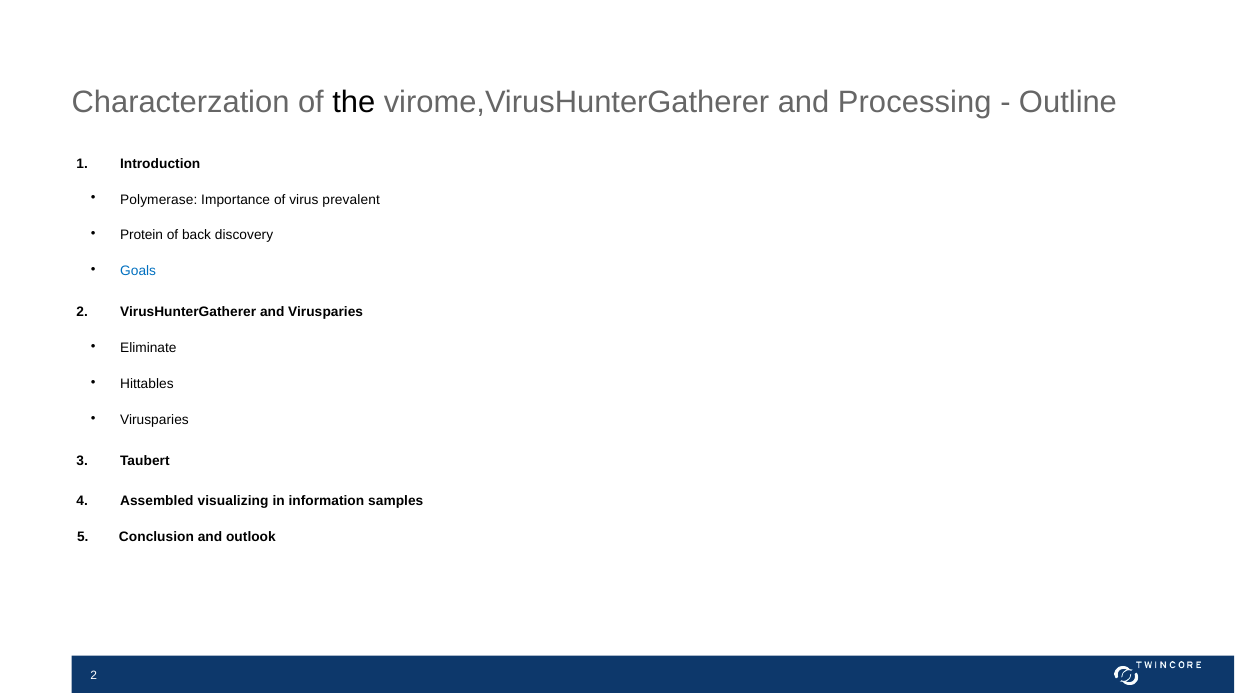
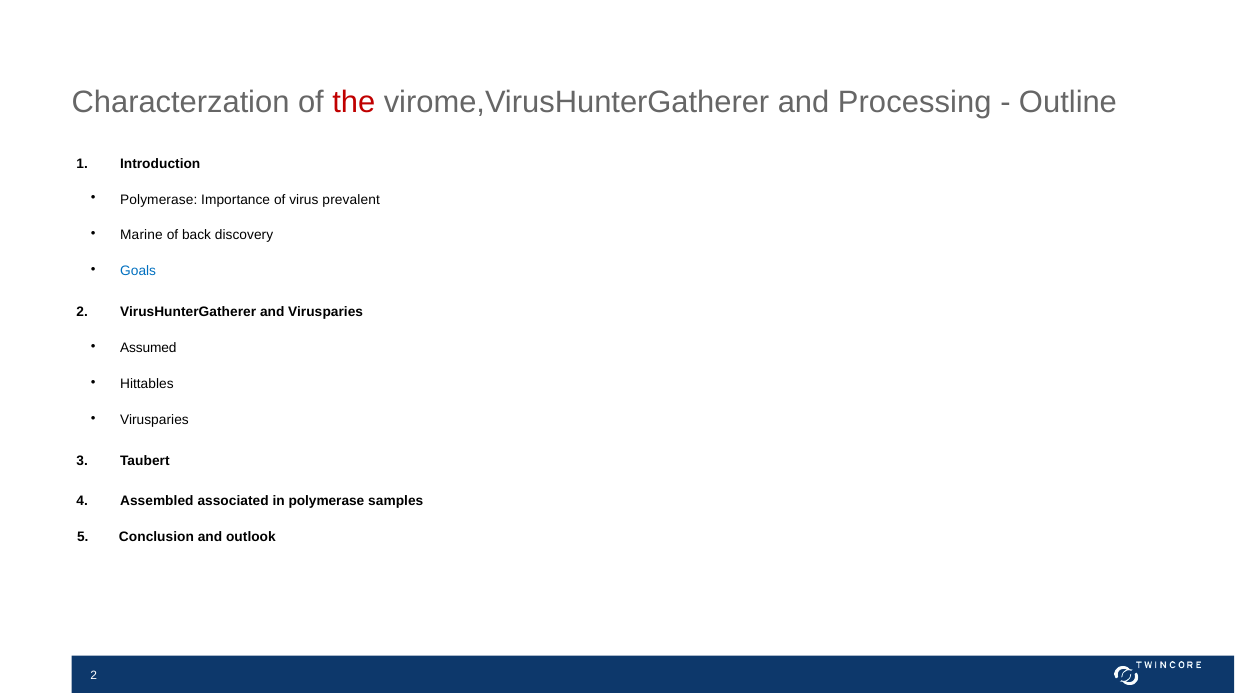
the colour: black -> red
Protein: Protein -> Marine
Eliminate: Eliminate -> Assumed
visualizing: visualizing -> associated
in information: information -> polymerase
